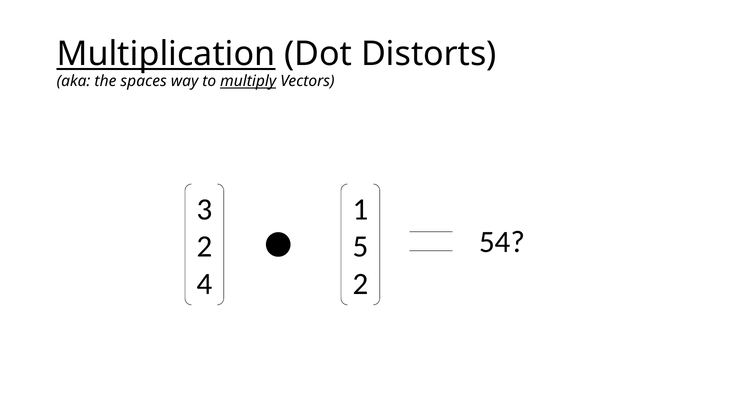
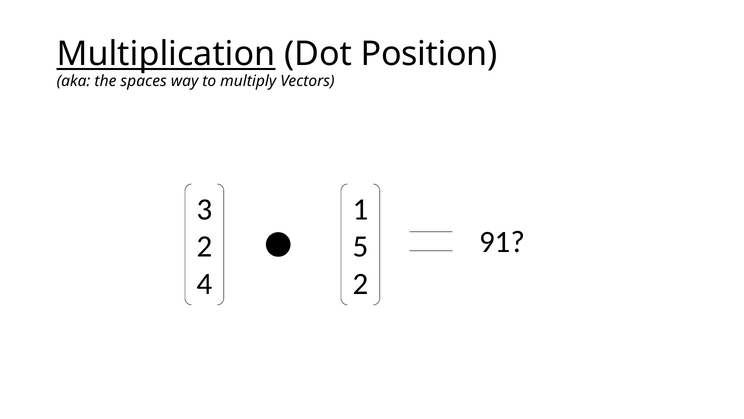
Distorts: Distorts -> Position
multiply underline: present -> none
54: 54 -> 91
